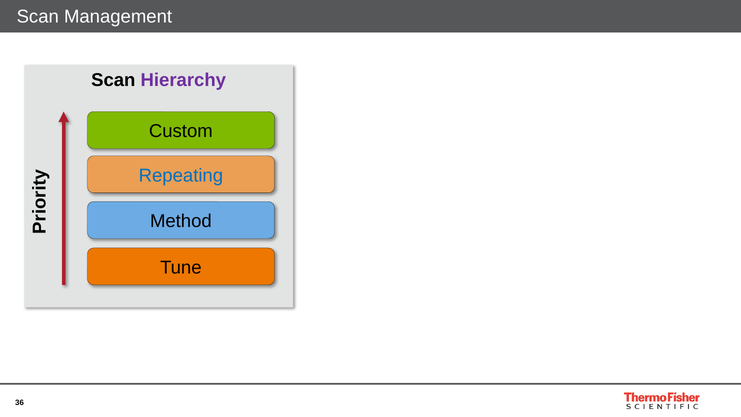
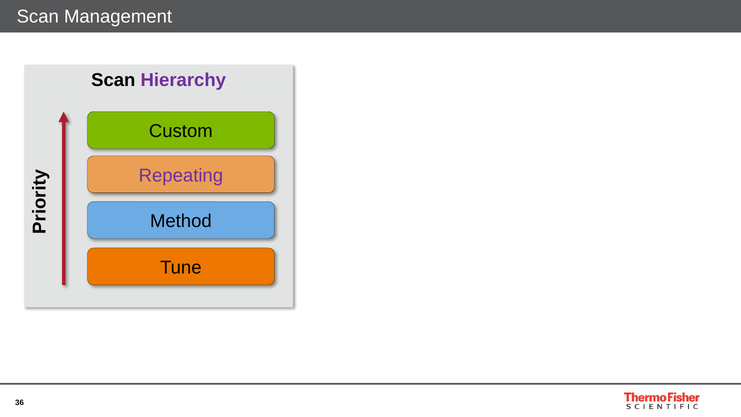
Repeating colour: blue -> purple
